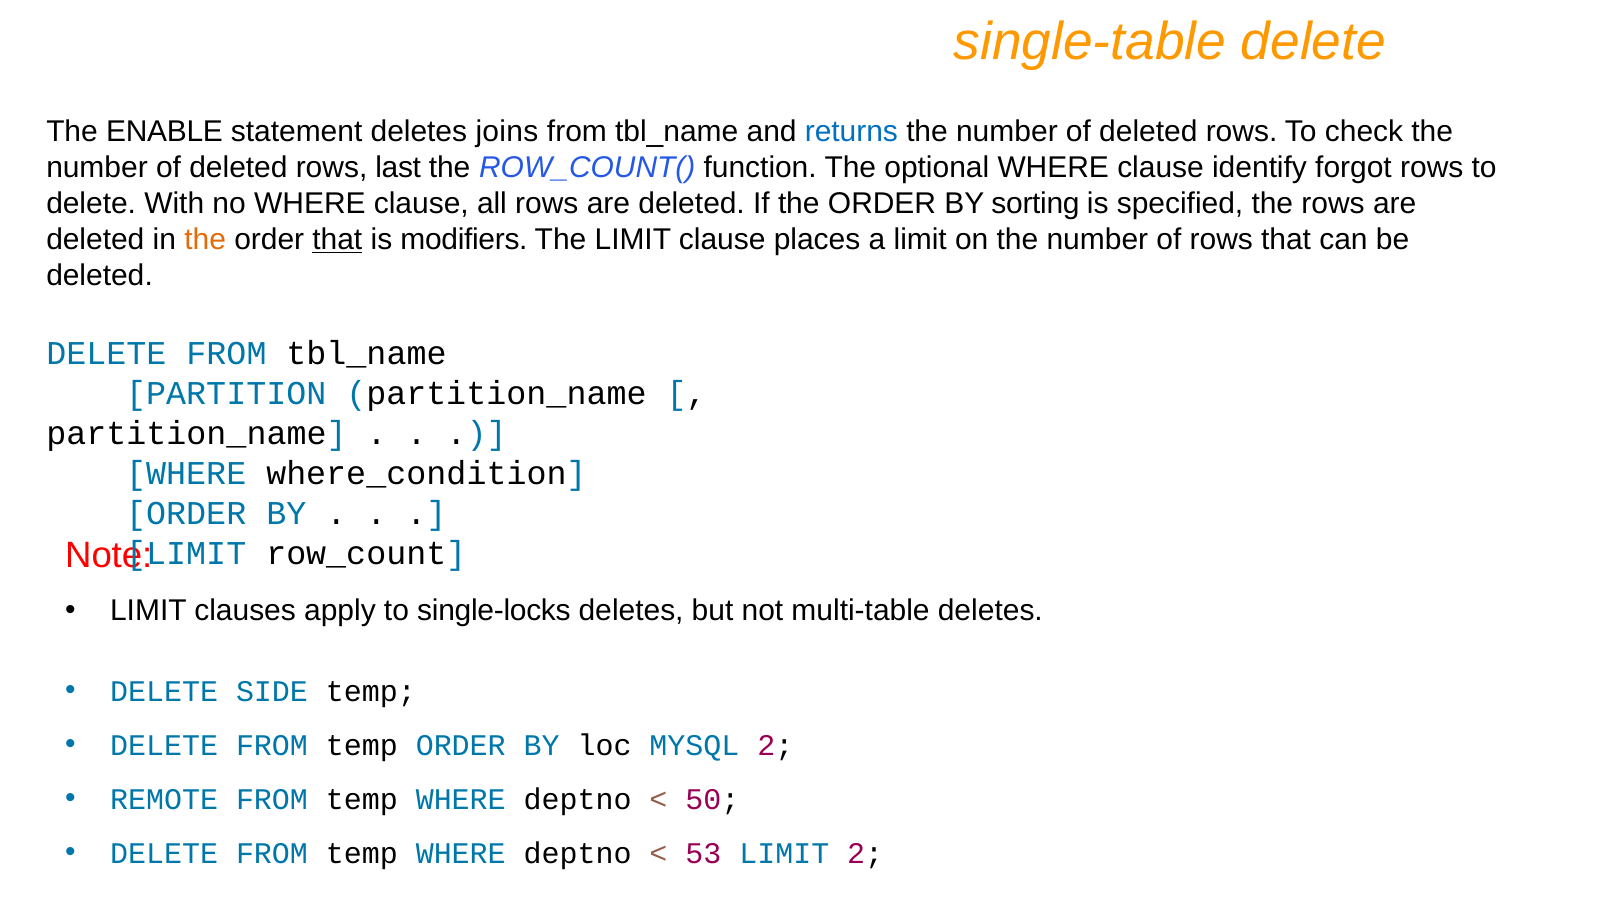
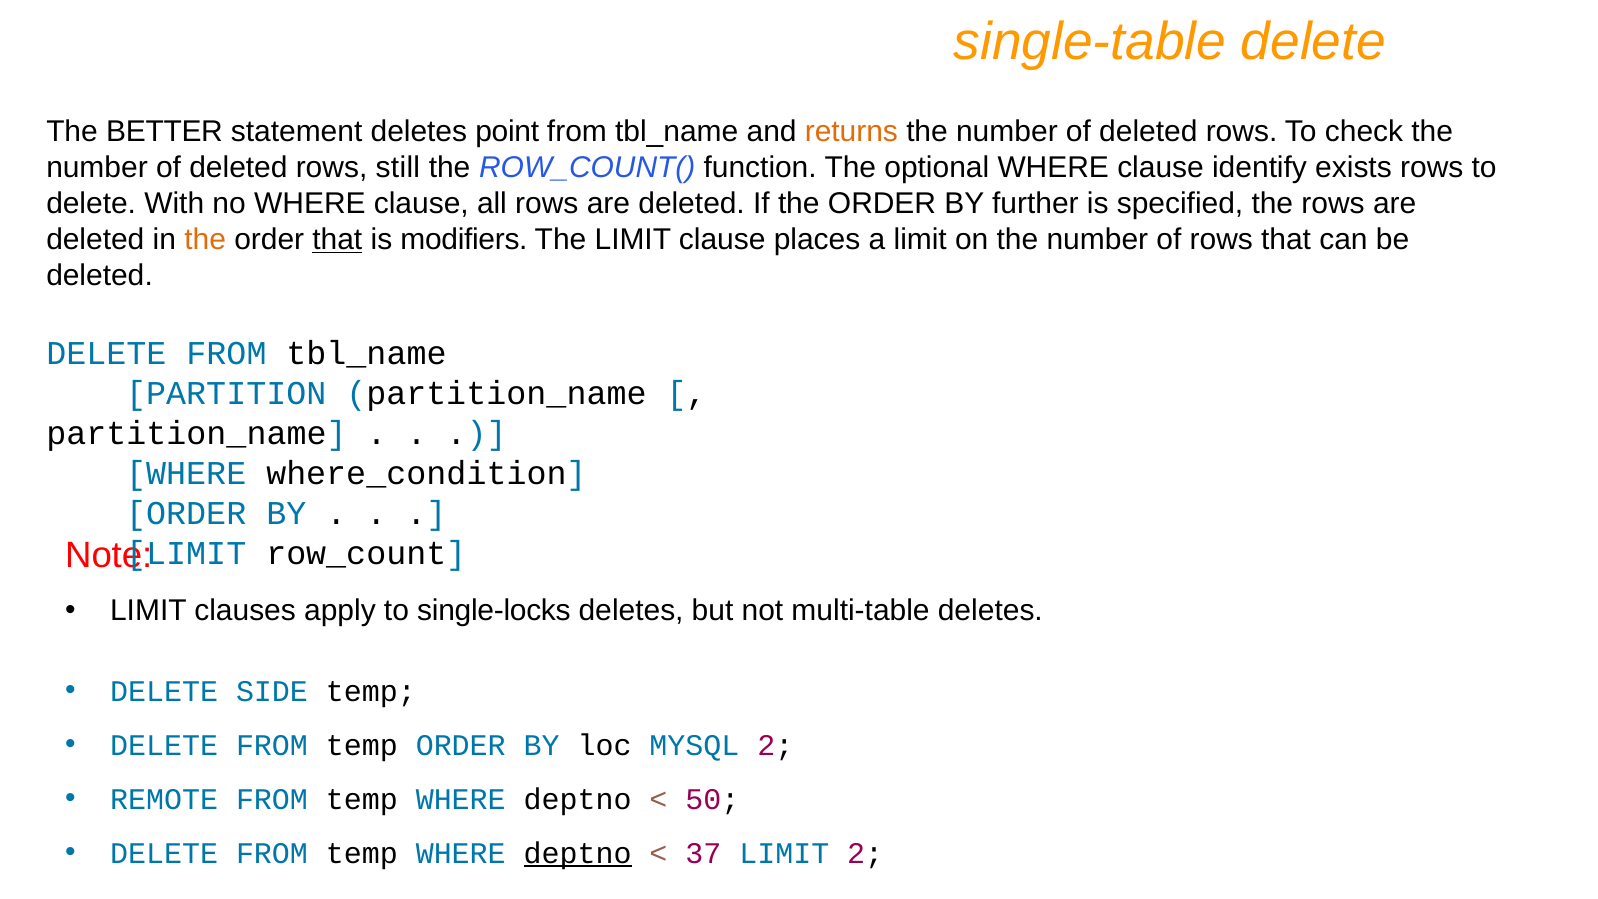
ENABLE: ENABLE -> BETTER
joins: joins -> point
returns colour: blue -> orange
last: last -> still
forgot: forgot -> exists
sorting: sorting -> further
deptno at (578, 853) underline: none -> present
53: 53 -> 37
